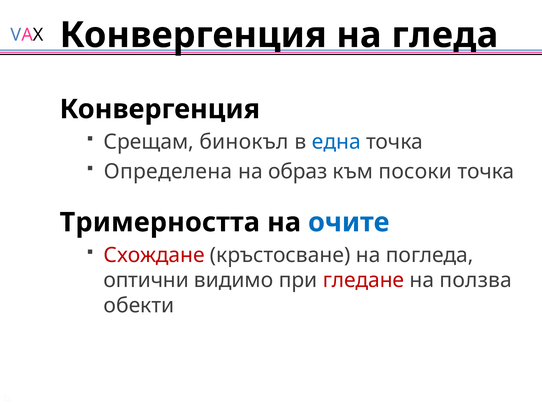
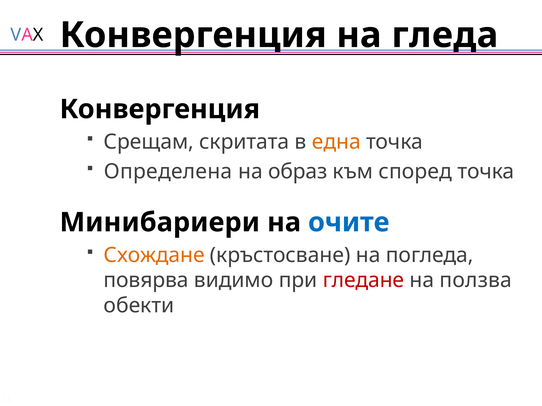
бинокъл: бинокъл -> скритата
една colour: blue -> orange
посоки: посоки -> според
Тримерността: Тримерността -> Минибариери
Схождане colour: red -> orange
оптични: оптични -> повярва
